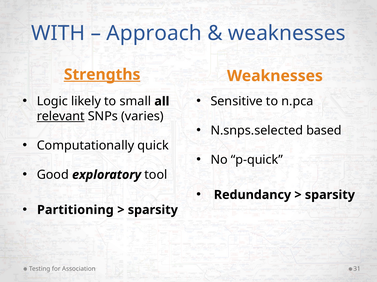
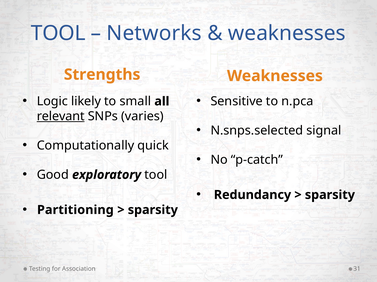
WITH at (58, 33): WITH -> TOOL
Approach: Approach -> Networks
Strengths underline: present -> none
based: based -> signal
p-quick: p-quick -> p-catch
